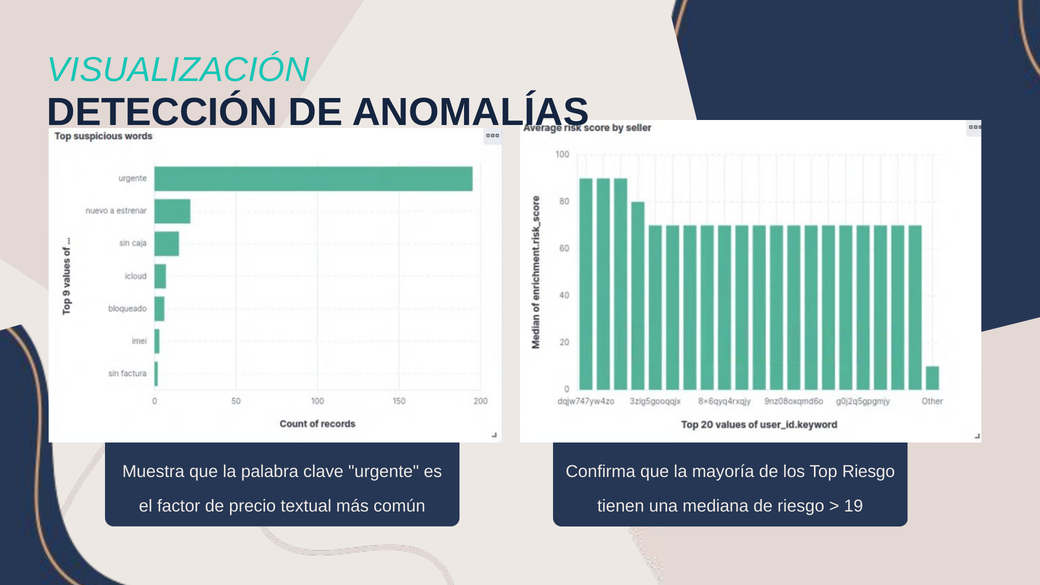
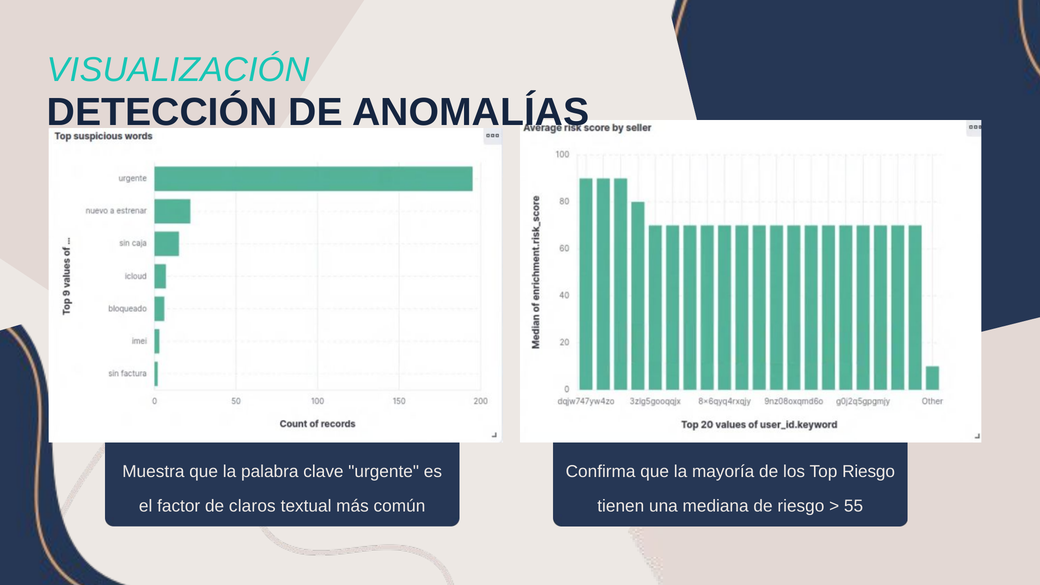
precio: precio -> claros
19: 19 -> 55
